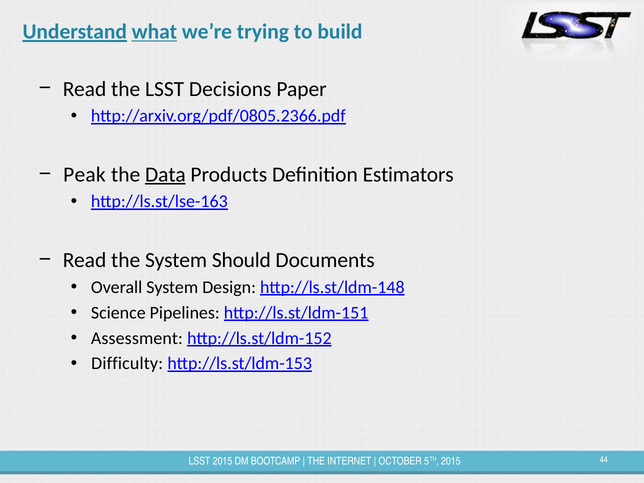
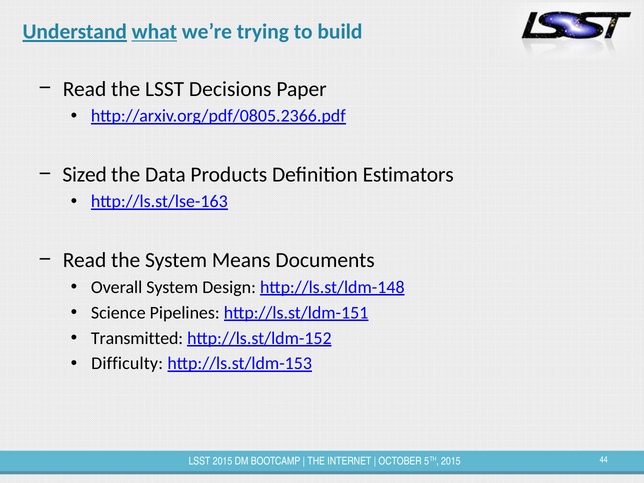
Peak: Peak -> Sized
Data underline: present -> none
Should: Should -> Means
Assessment: Assessment -> Transmitted
